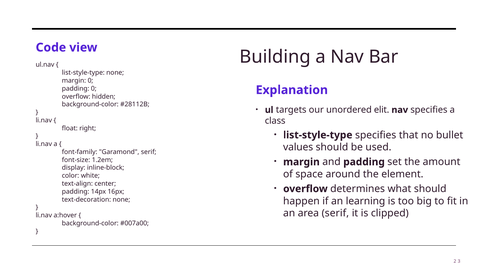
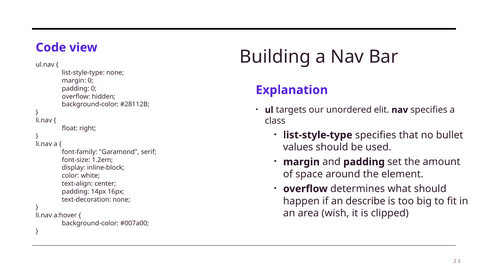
learning: learning -> describe
area serif: serif -> wish
